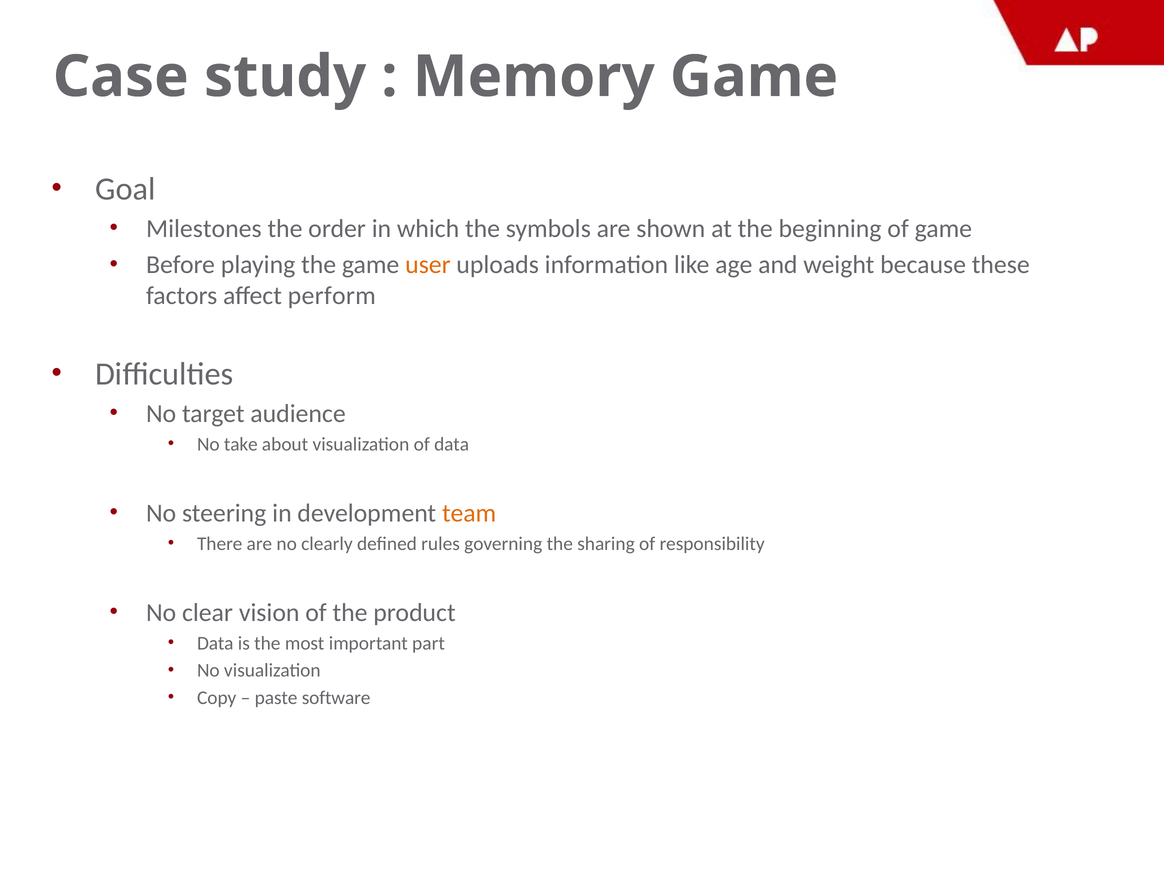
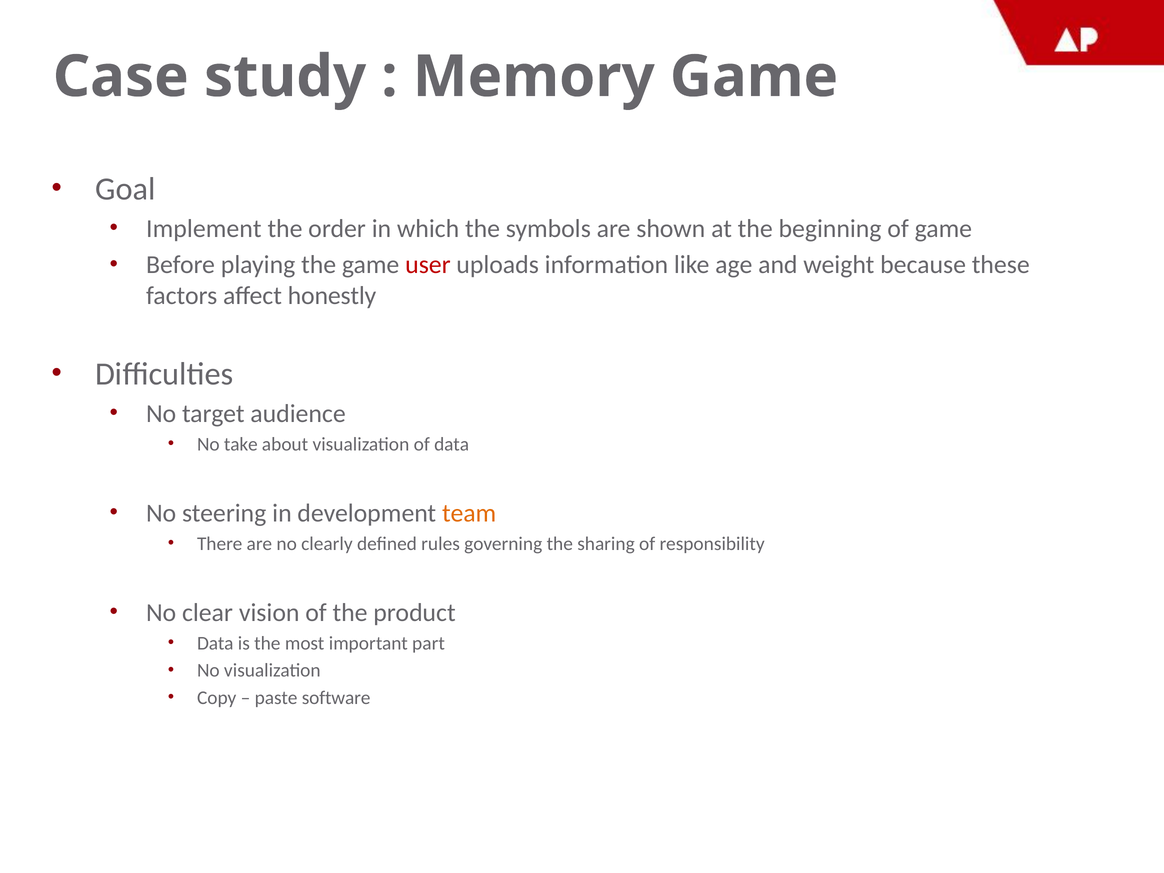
Milestones: Milestones -> Implement
user colour: orange -> red
perform: perform -> honestly
